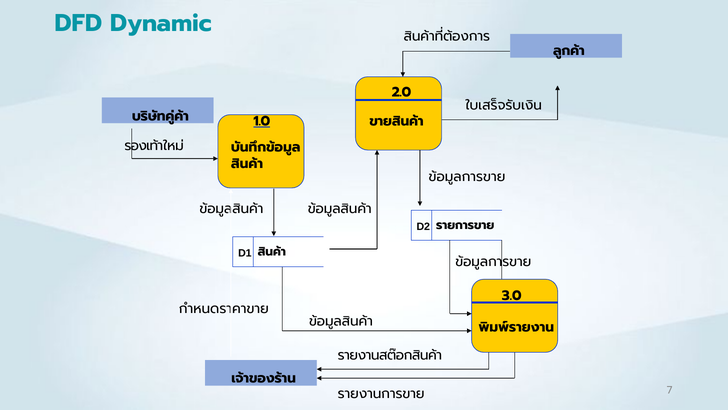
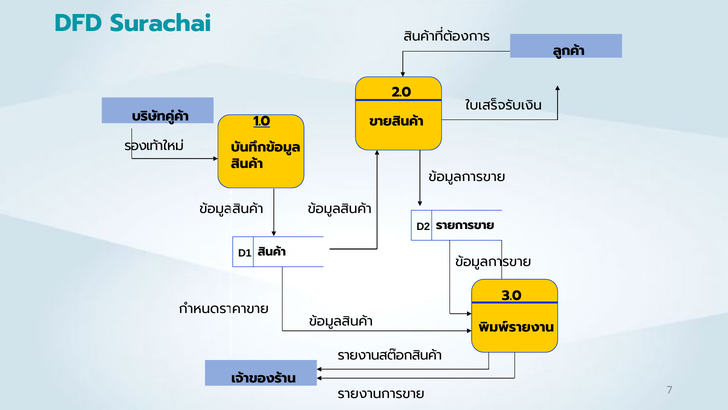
Dynamic: Dynamic -> Surachai
